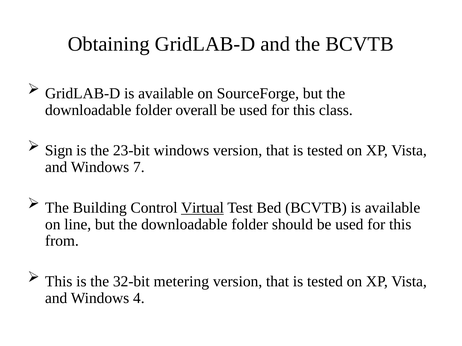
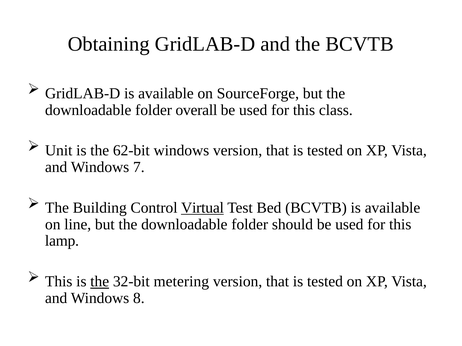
Sign: Sign -> Unit
23-bit: 23-bit -> 62-bit
from: from -> lamp
the at (100, 282) underline: none -> present
4: 4 -> 8
